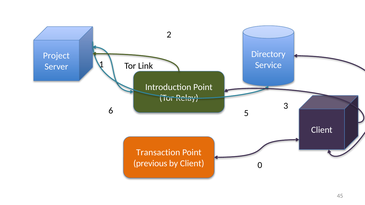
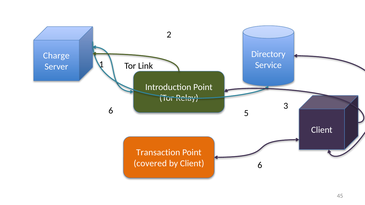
Project: Project -> Charge
previous: previous -> covered
Client 0: 0 -> 6
